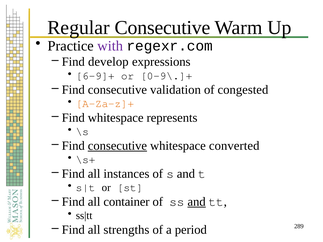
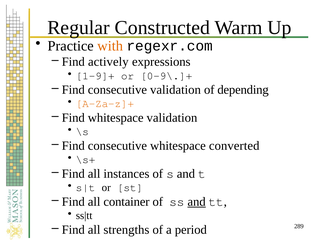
Regular Consecutive: Consecutive -> Constructed
with colour: purple -> orange
develop: develop -> actively
6-9]+: 6-9]+ -> 1-9]+
congested: congested -> depending
whitespace represents: represents -> validation
consecutive at (117, 146) underline: present -> none
